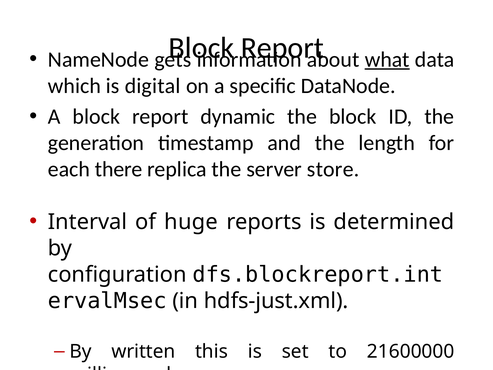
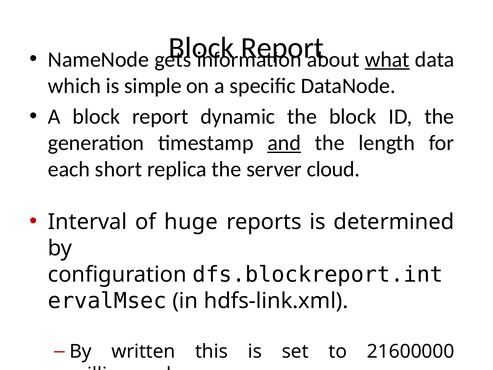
digital: digital -> simple
and underline: none -> present
there: there -> short
store: store -> cloud
hdfs-just.xml: hdfs-just.xml -> hdfs-link.xml
